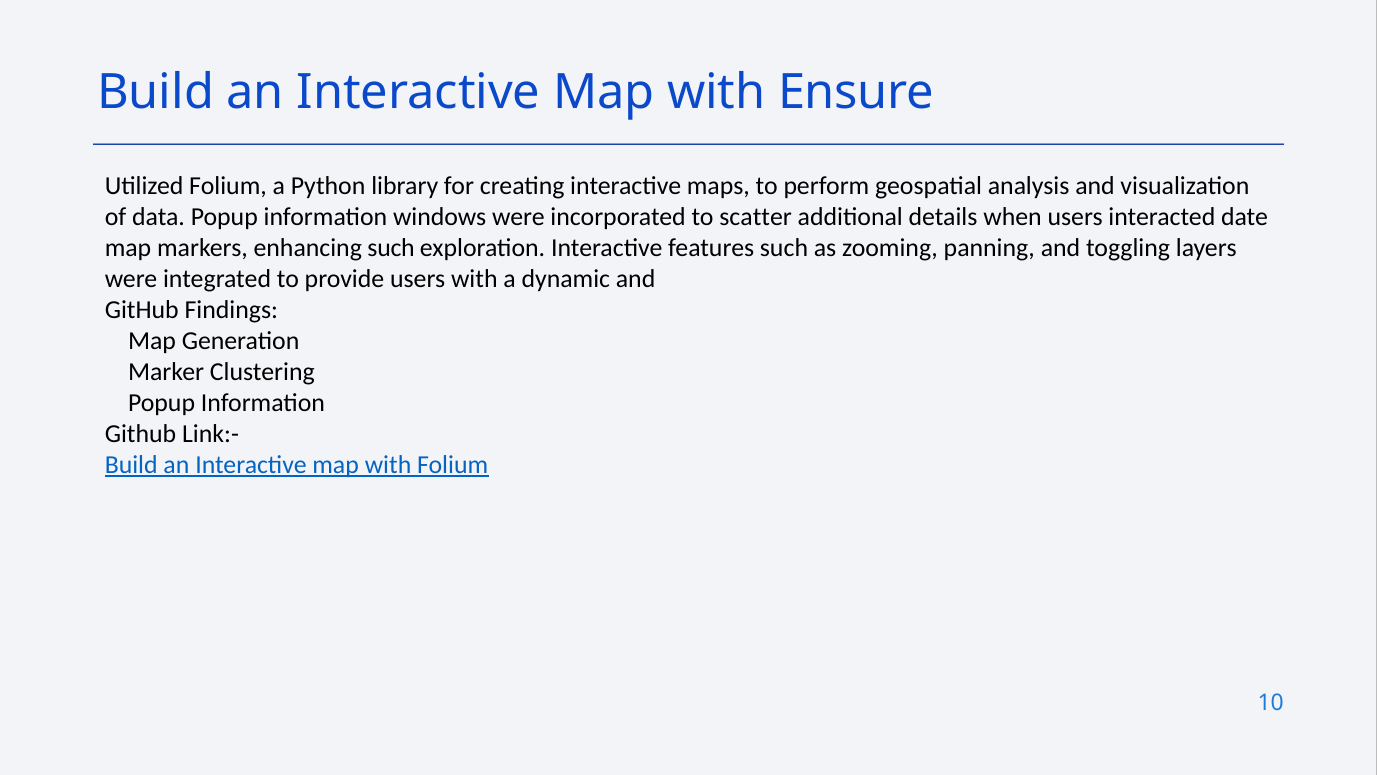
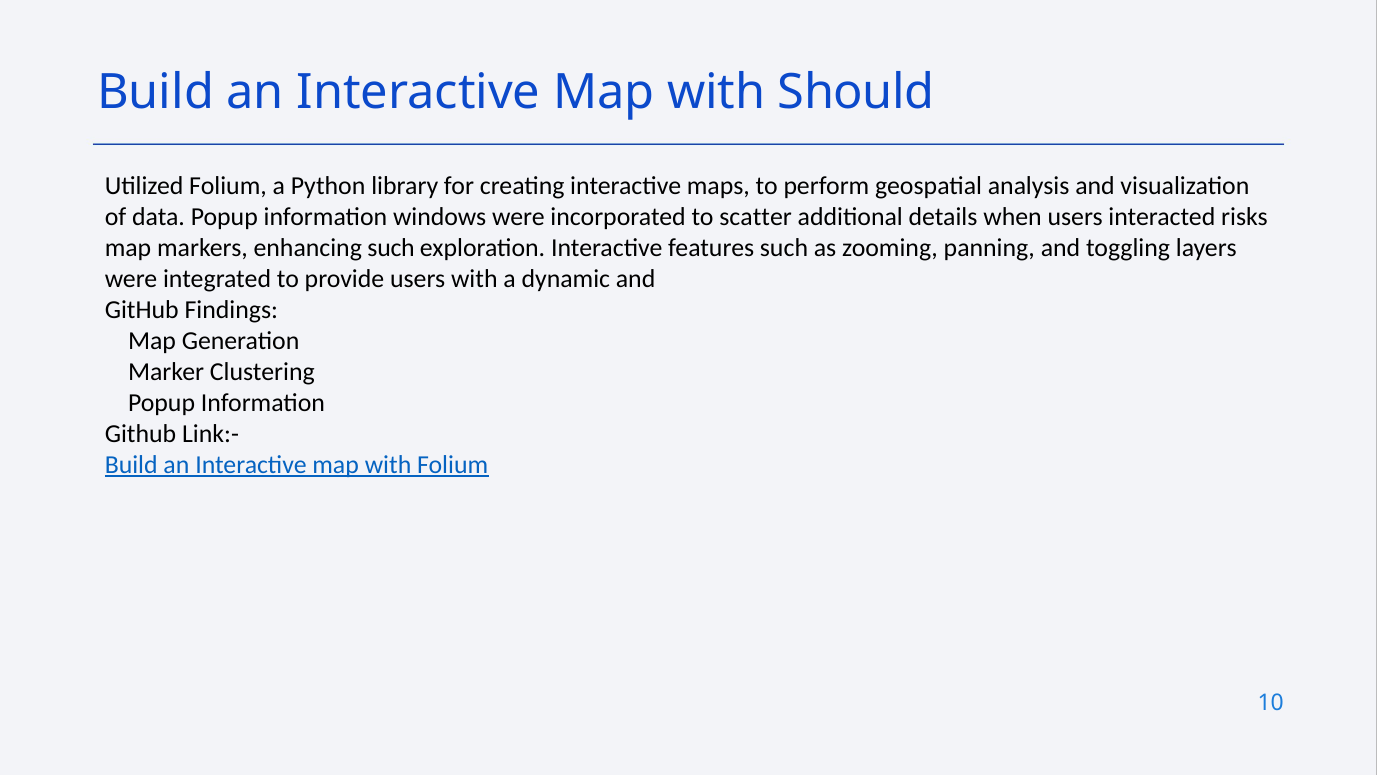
Ensure: Ensure -> Should
date: date -> risks
